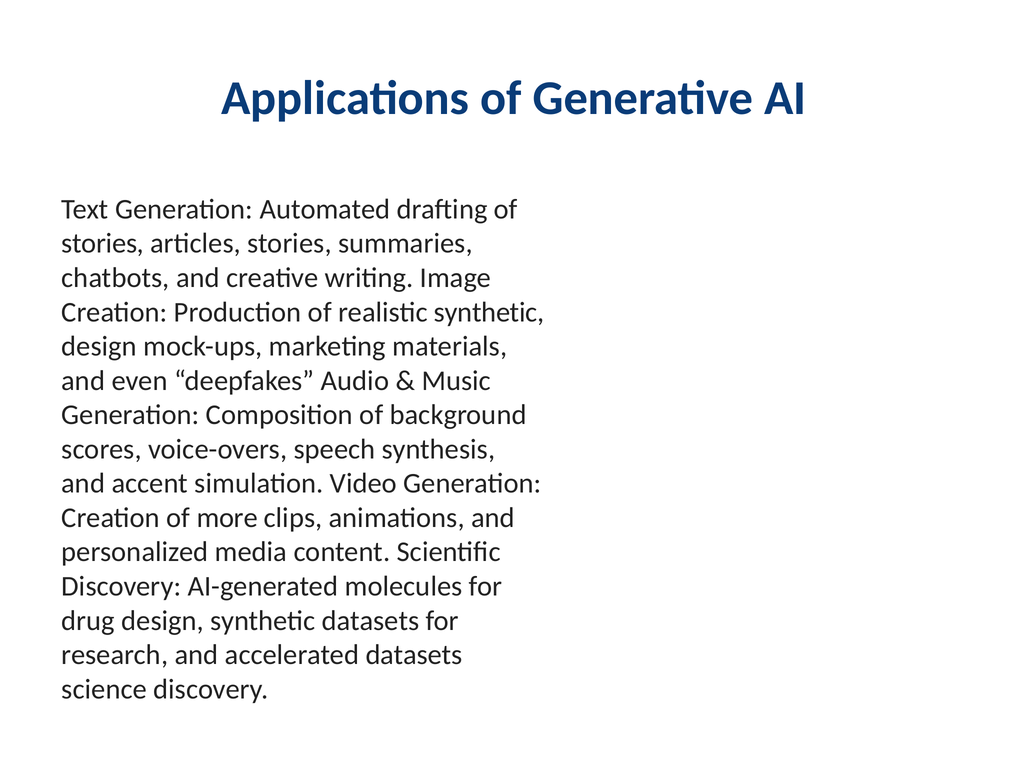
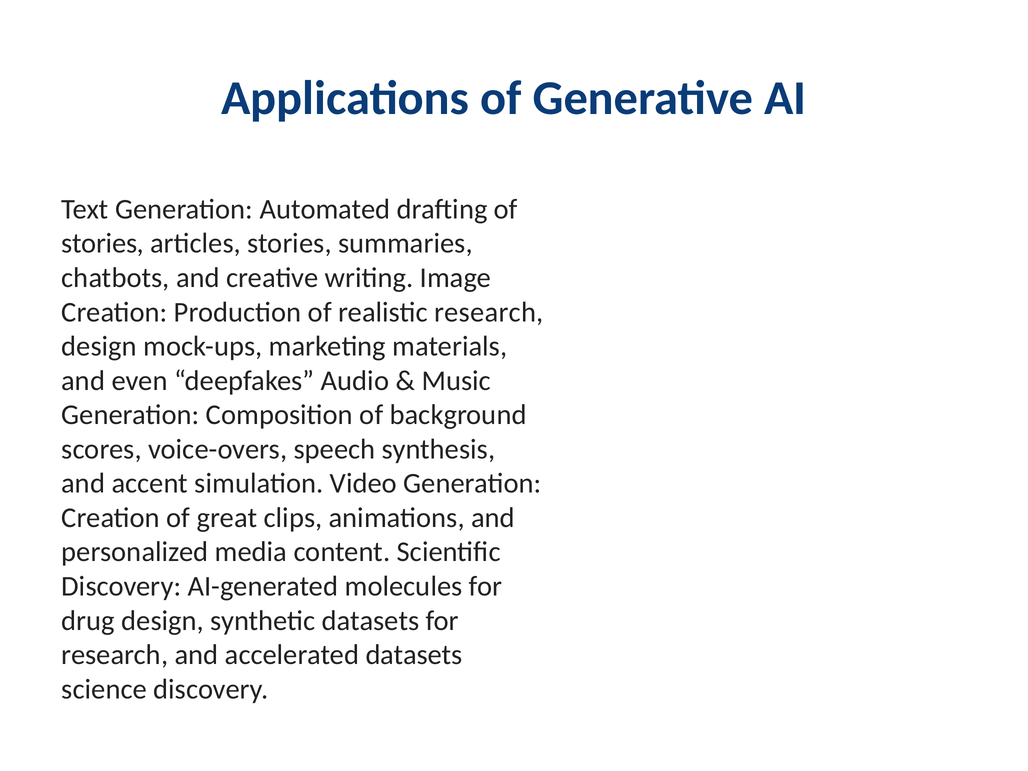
realistic synthetic: synthetic -> research
more: more -> great
